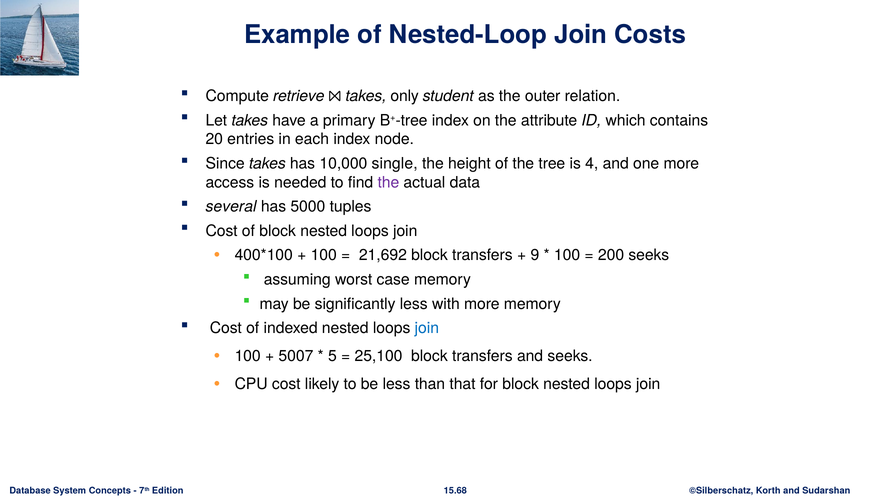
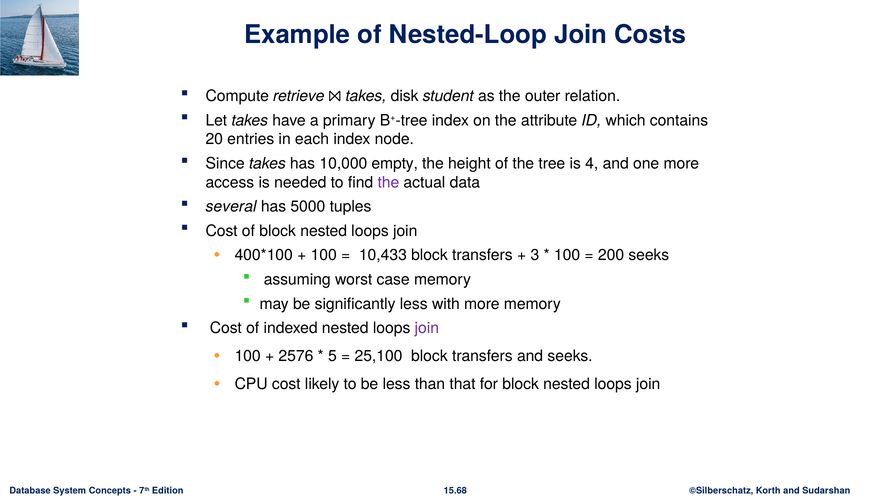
only: only -> disk
single: single -> empty
21,692: 21,692 -> 10,433
9: 9 -> 3
join at (427, 328) colour: blue -> purple
5007: 5007 -> 2576
